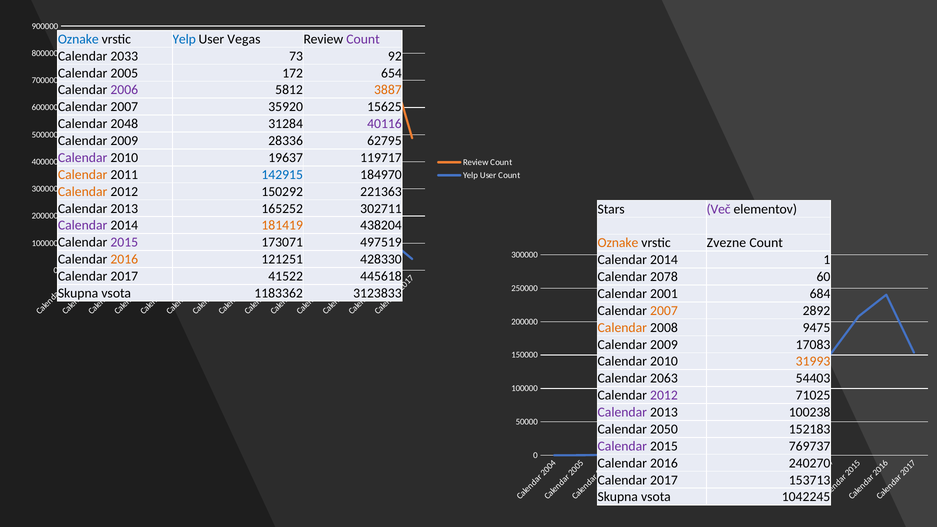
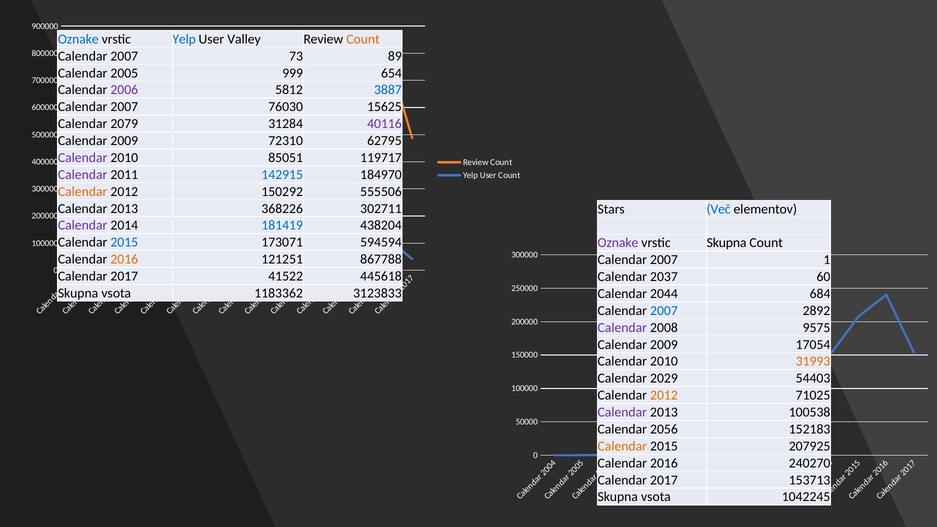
Vegas: Vegas -> Valley
Count at (363, 39) colour: purple -> orange
2033 at (124, 56): 2033 -> 2007
92: 92 -> 89
172: 172 -> 999
3887 colour: orange -> blue
35920: 35920 -> 76030
2048: 2048 -> 2079
28336: 28336 -> 72310
19637: 19637 -> 85051
Calendar at (83, 175) colour: orange -> purple
221363: 221363 -> 555506
165252: 165252 -> 368226
Več colour: purple -> blue
181419 colour: orange -> blue
2015 at (124, 242) colour: purple -> blue
497519: 497519 -> 594594
Oznake at (618, 243) colour: orange -> purple
vrstic Zvezne: Zvezne -> Skupna
428330: 428330 -> 867788
2014 at (664, 260): 2014 -> 2007
2078: 2078 -> 2037
2001: 2001 -> 2044
2007 at (664, 311) colour: orange -> blue
Calendar at (622, 328) colour: orange -> purple
9475: 9475 -> 9575
17083: 17083 -> 17054
2063: 2063 -> 2029
2012 at (664, 395) colour: purple -> orange
100238: 100238 -> 100538
2050: 2050 -> 2056
Calendar at (622, 446) colour: purple -> orange
769737: 769737 -> 207925
